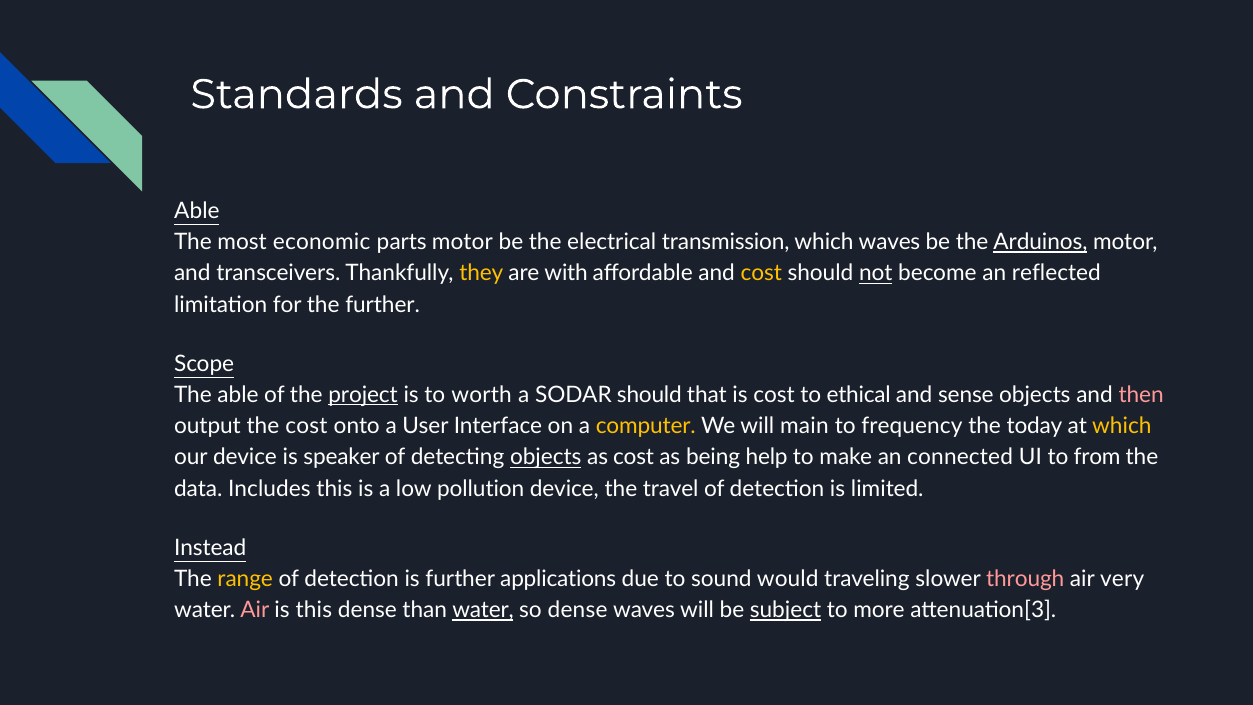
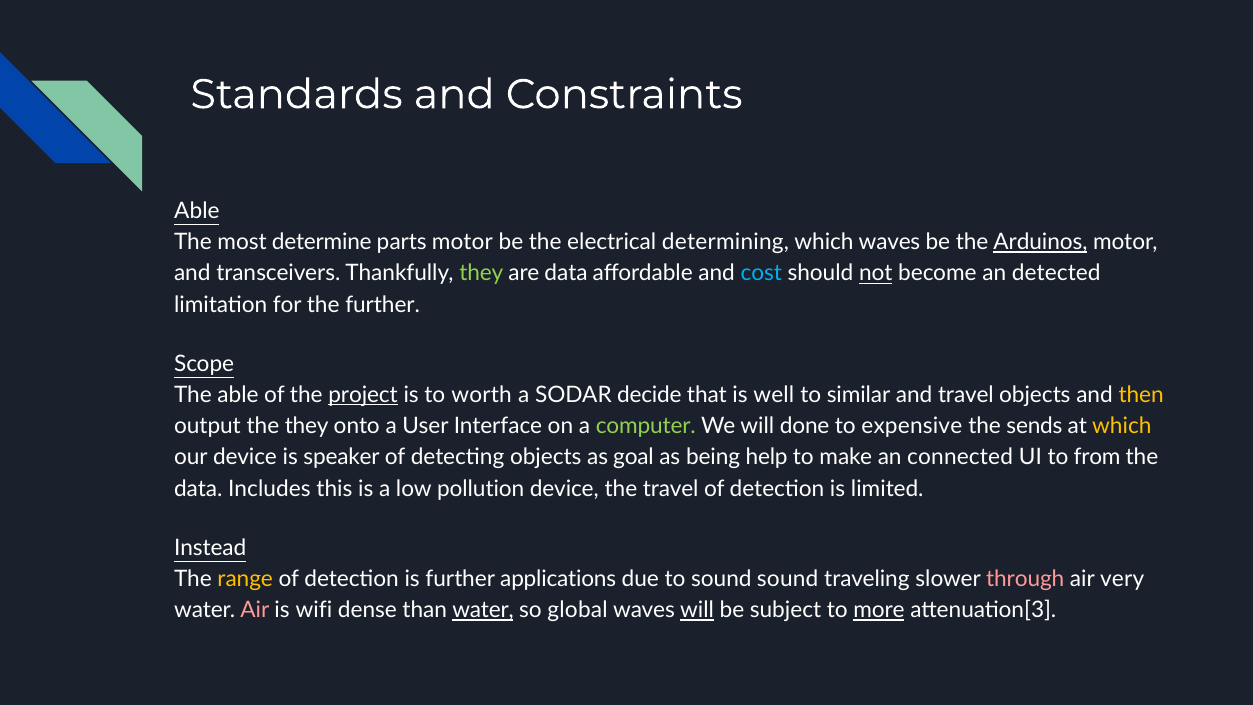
economic: economic -> determine
transmission: transmission -> determining
they at (481, 273) colour: yellow -> light green
are with: with -> data
cost at (761, 273) colour: yellow -> light blue
reflected: reflected -> detected
SODAR should: should -> decide
is cost: cost -> well
ethical: ethical -> similar
and sense: sense -> travel
then colour: pink -> yellow
the cost: cost -> they
computer colour: yellow -> light green
main: main -> done
frequency: frequency -> expensive
today: today -> sends
objects at (546, 457) underline: present -> none
as cost: cost -> goal
sound would: would -> sound
is this: this -> wifi
so dense: dense -> global
will at (697, 610) underline: none -> present
subject underline: present -> none
more underline: none -> present
